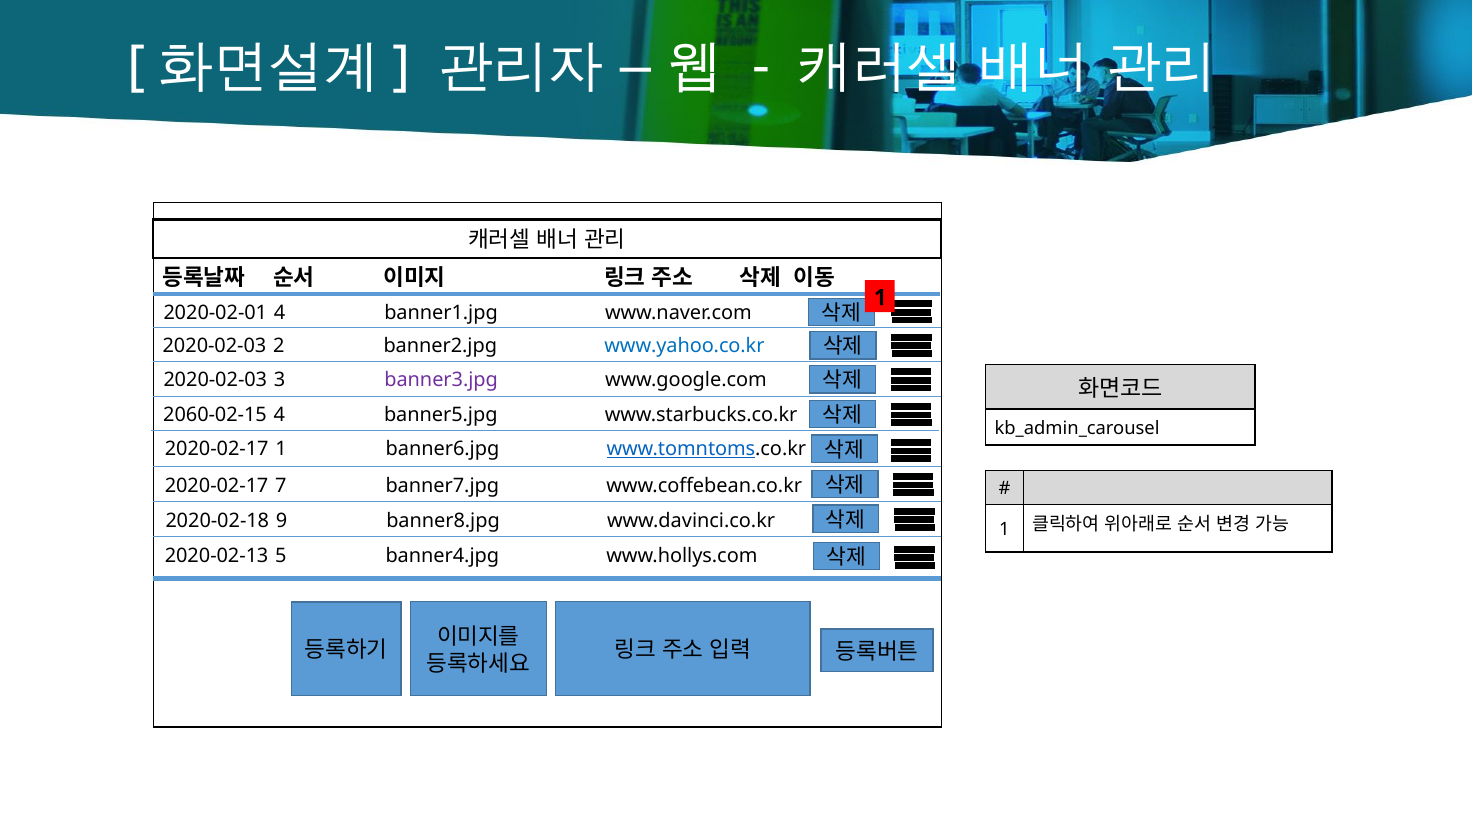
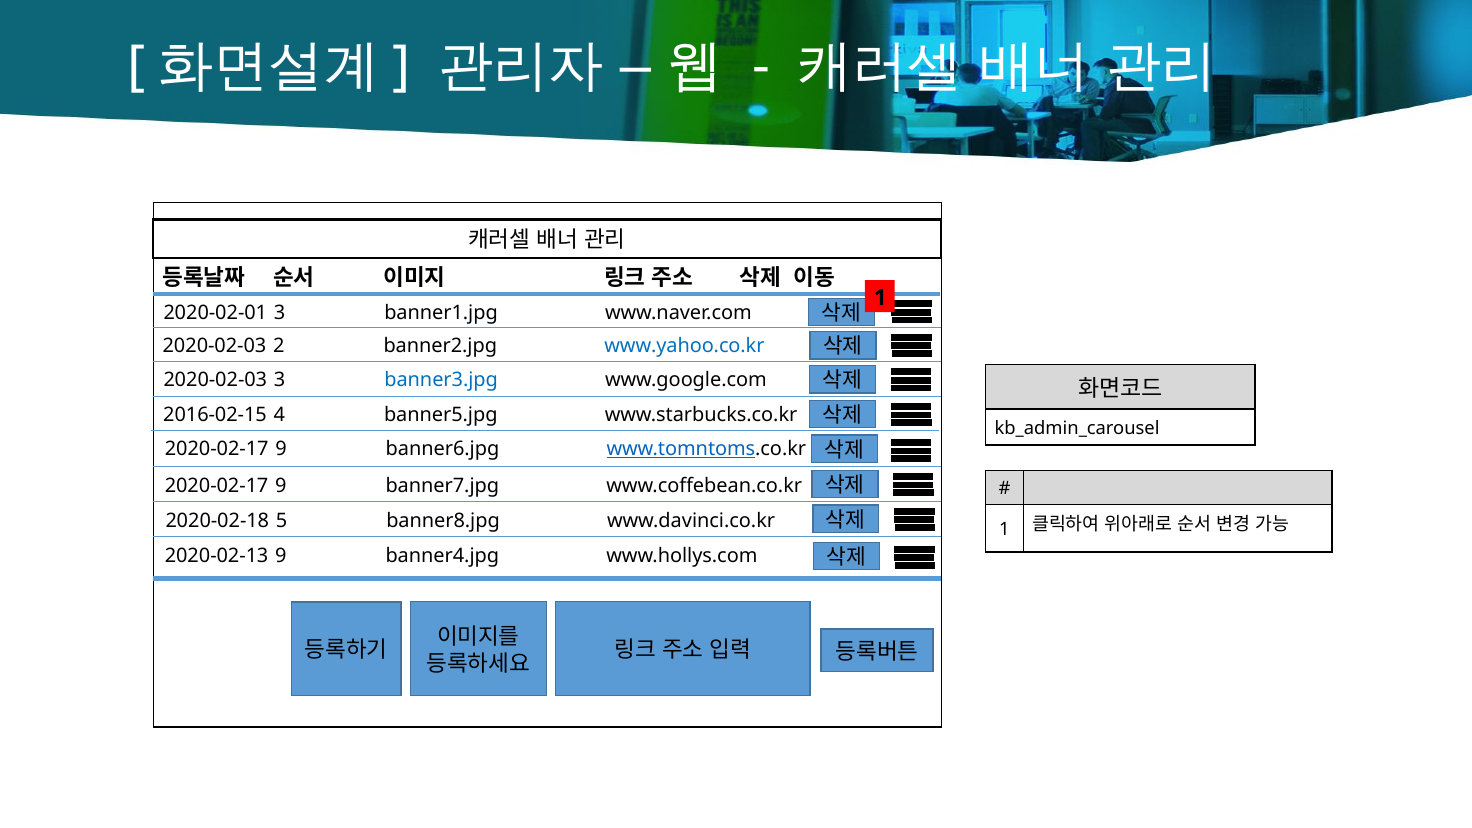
2020-02-01 4: 4 -> 3
banner3.jpg colour: purple -> blue
2060-02-15: 2060-02-15 -> 2016-02-15
1 at (281, 449): 1 -> 9
7 at (281, 486): 7 -> 9
9: 9 -> 5
2020-02-13 5: 5 -> 9
